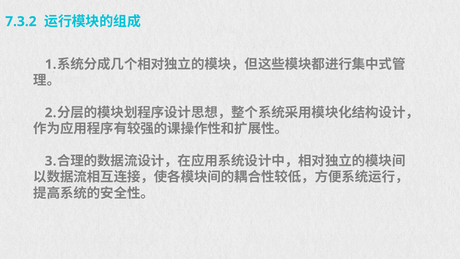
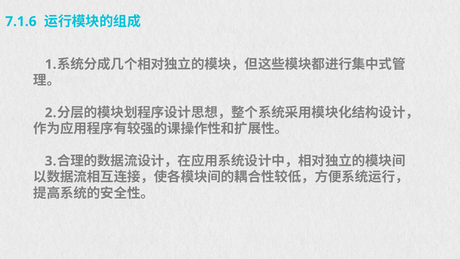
7.3.2: 7.3.2 -> 7.1.6
